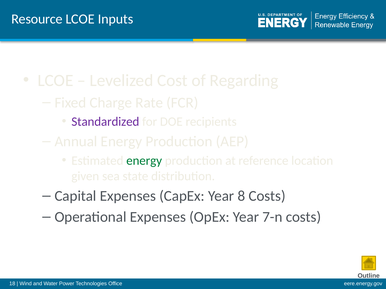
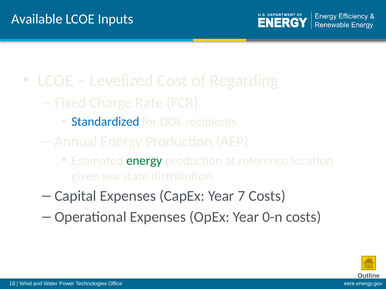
Resource: Resource -> Available
Standardized colour: purple -> blue
8: 8 -> 7
7-n: 7-n -> 0-n
